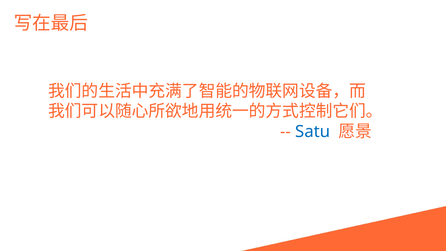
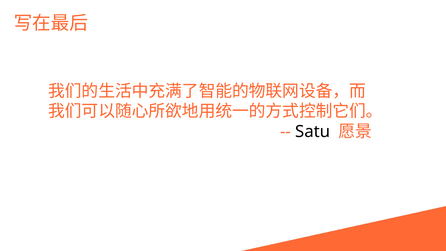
Satu colour: blue -> black
